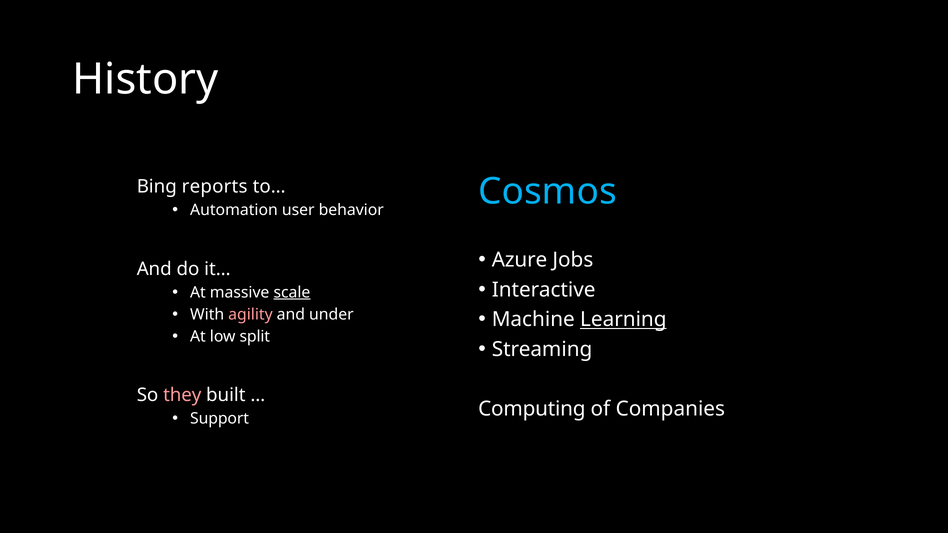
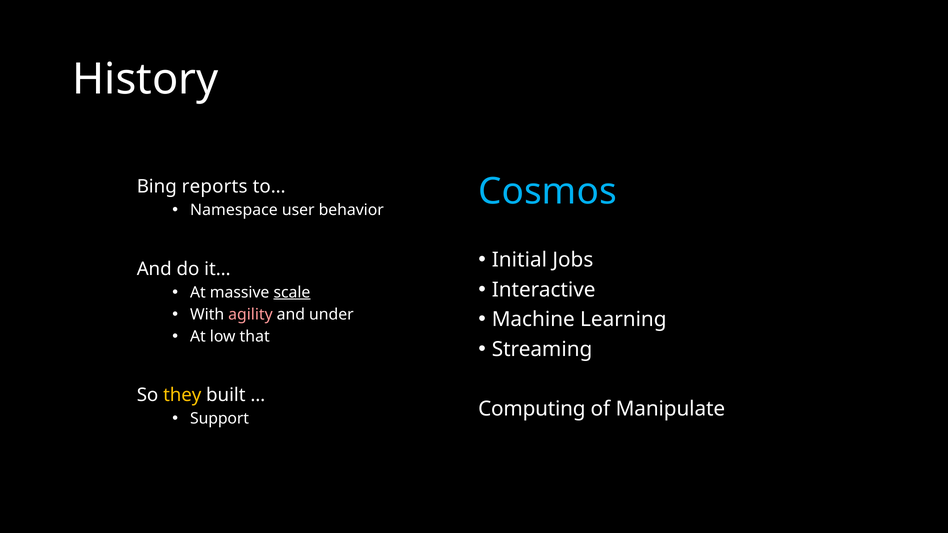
Automation: Automation -> Namespace
Azure: Azure -> Initial
Learning underline: present -> none
split: split -> that
they colour: pink -> yellow
Companies: Companies -> Manipulate
